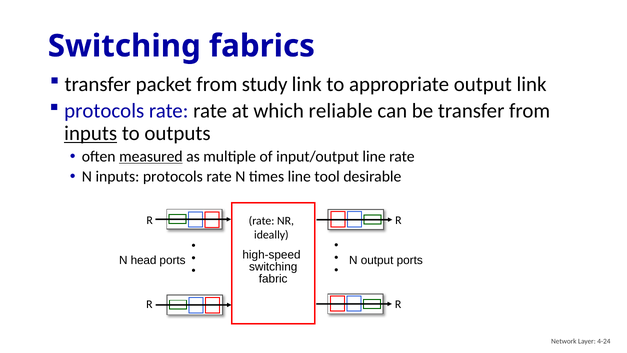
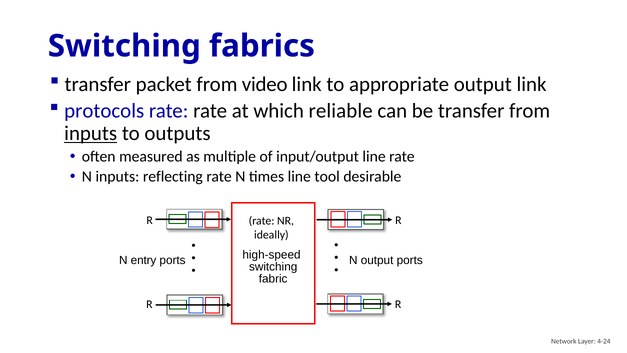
study: study -> video
measured underline: present -> none
inputs protocols: protocols -> reflecting
head: head -> entry
